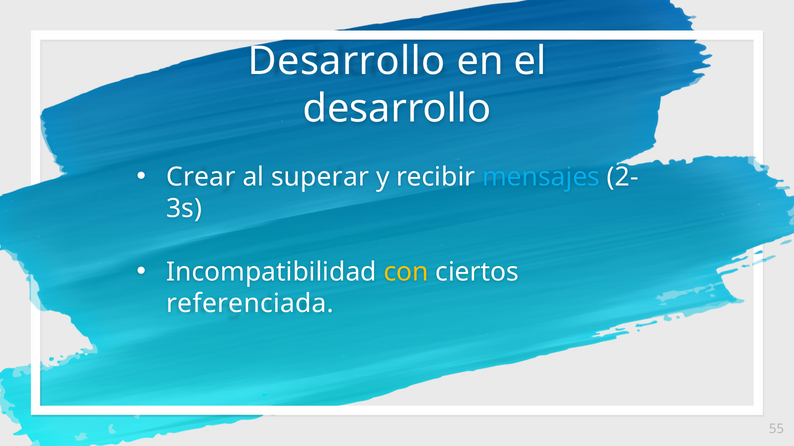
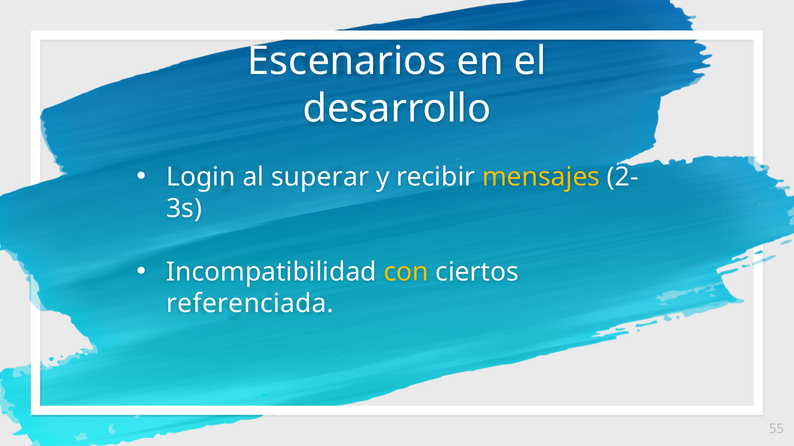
Desarrollo at (347, 61): Desarrollo -> Escenarios
Crear: Crear -> Login
mensajes colour: light blue -> yellow
